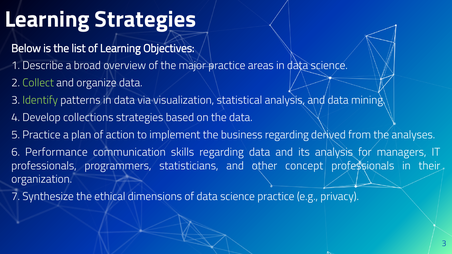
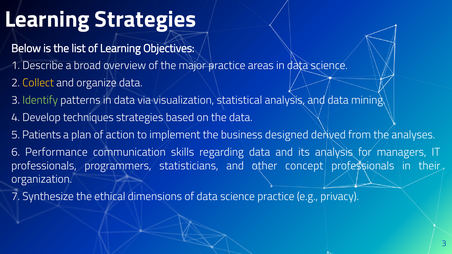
Collect colour: light green -> yellow
collections: collections -> techniques
5 Practice: Practice -> Patients
business regarding: regarding -> designed
